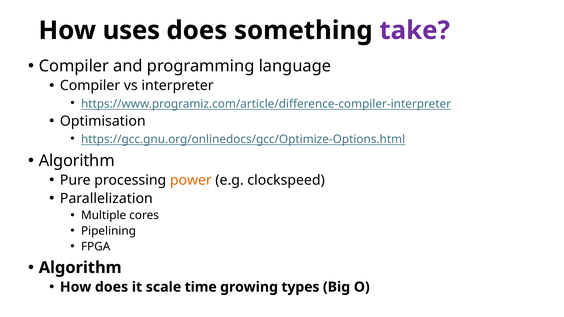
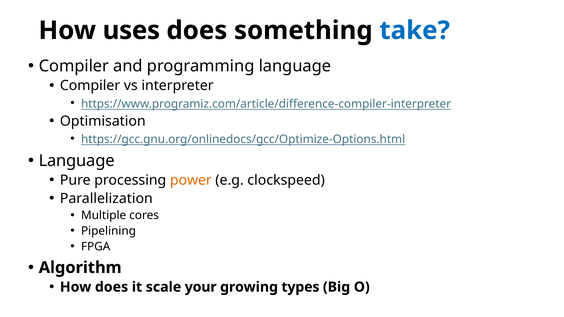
take colour: purple -> blue
Algorithm at (77, 161): Algorithm -> Language
time: time -> your
